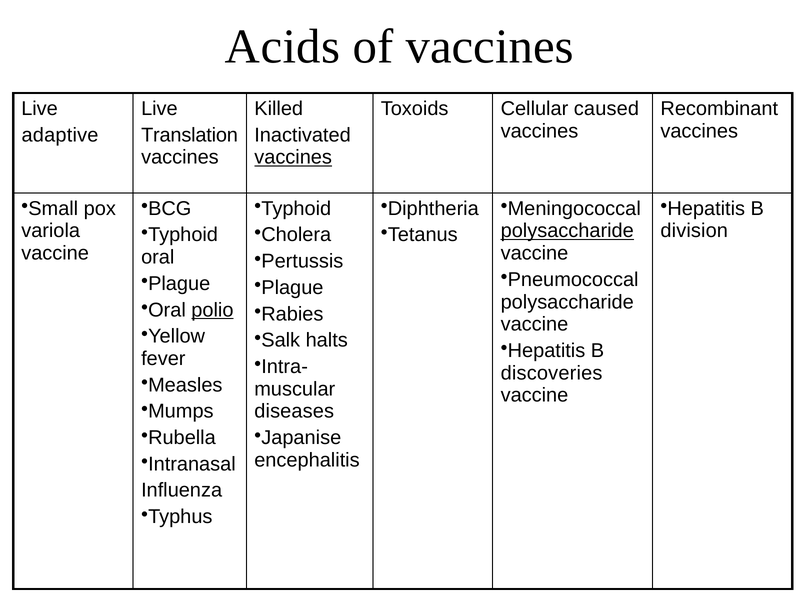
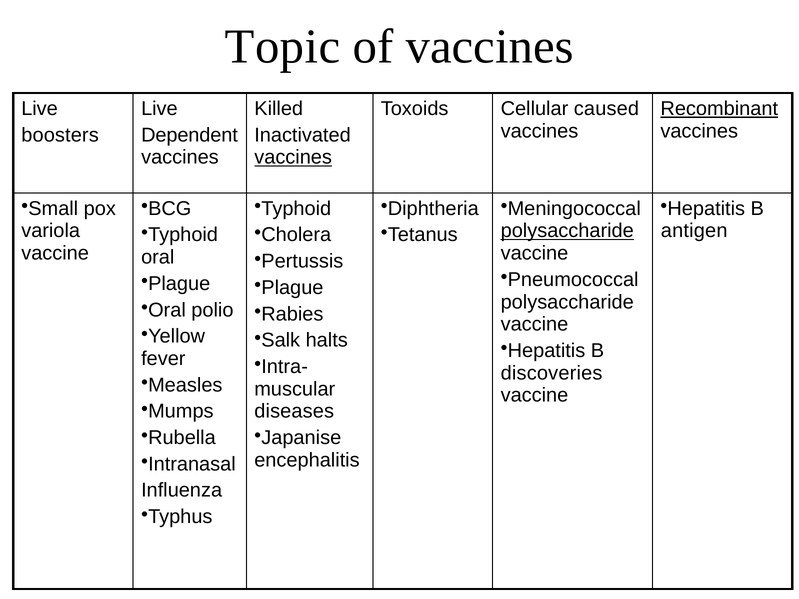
Acids: Acids -> Topic
Recombinant underline: none -> present
adaptive: adaptive -> boosters
Translation: Translation -> Dependent
division: division -> antigen
polio underline: present -> none
